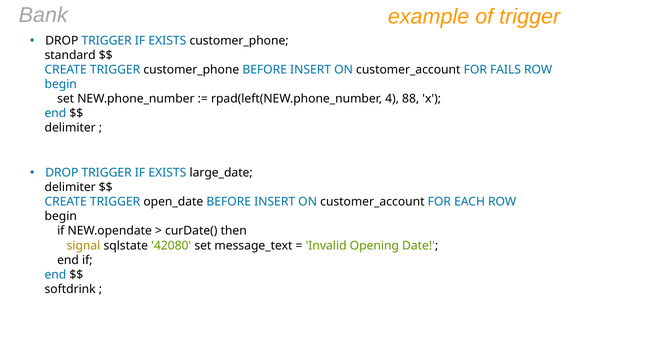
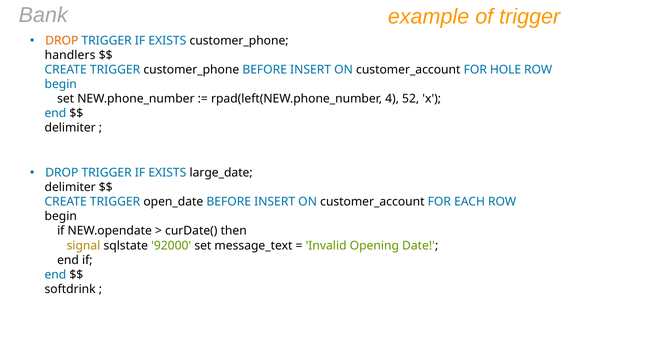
DROP at (62, 41) colour: black -> orange
standard: standard -> handlers
FAILS: FAILS -> HOLE
88: 88 -> 52
42080: 42080 -> 92000
